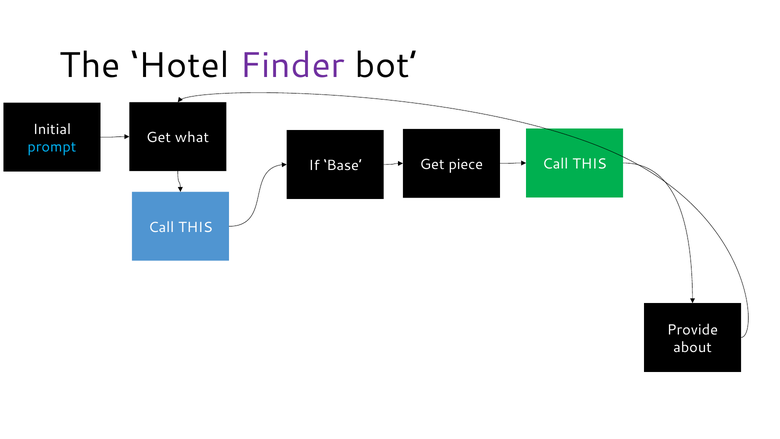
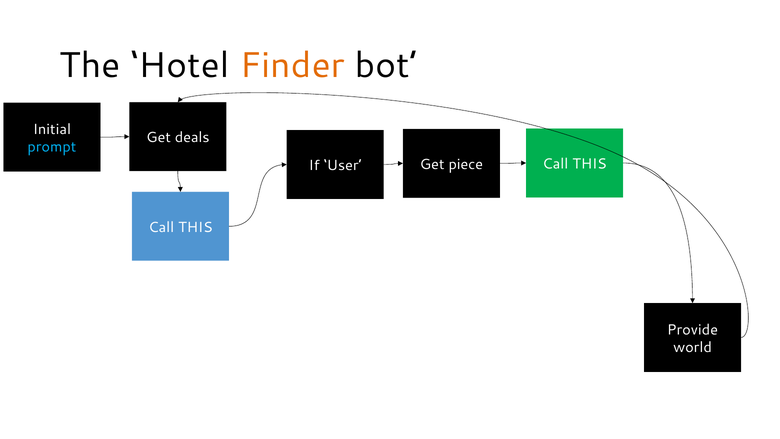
Finder colour: purple -> orange
what: what -> deals
Base: Base -> User
about: about -> world
